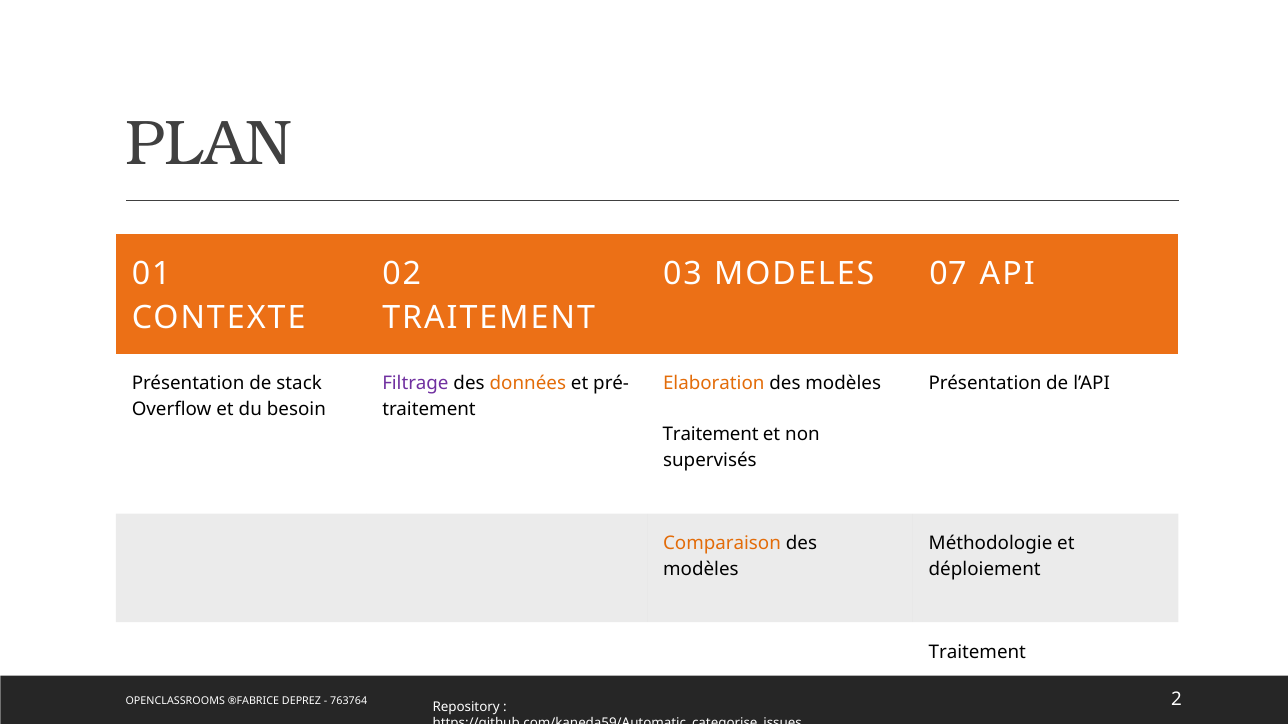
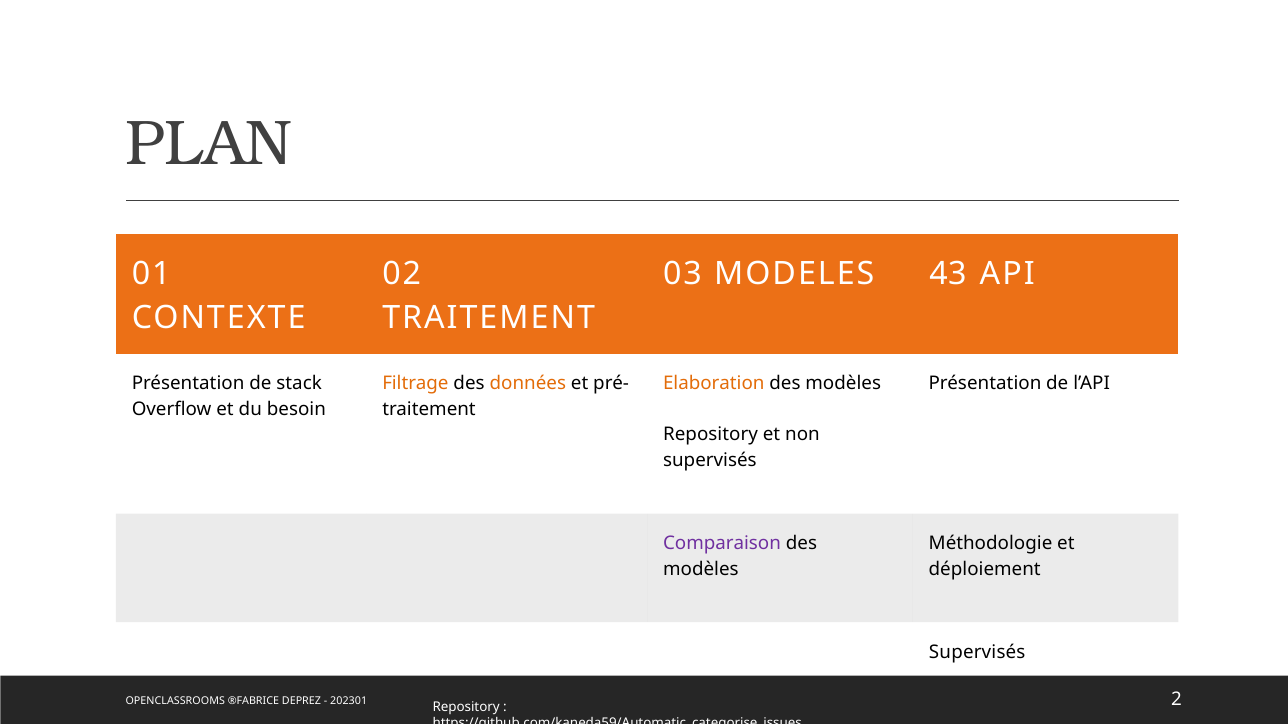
07: 07 -> 43
Filtrage colour: purple -> orange
Traitement at (711, 435): Traitement -> Repository
Comparaison colour: orange -> purple
Traitement at (977, 652): Traitement -> Supervisés
763764: 763764 -> 202301
